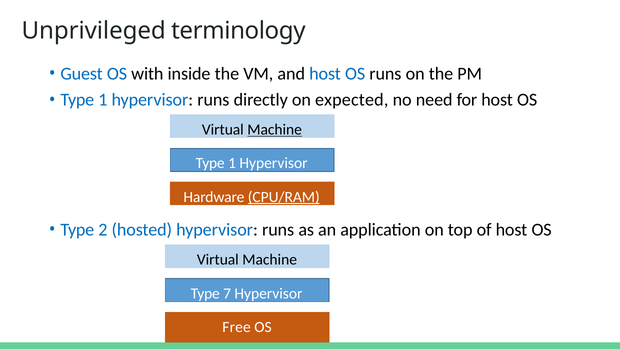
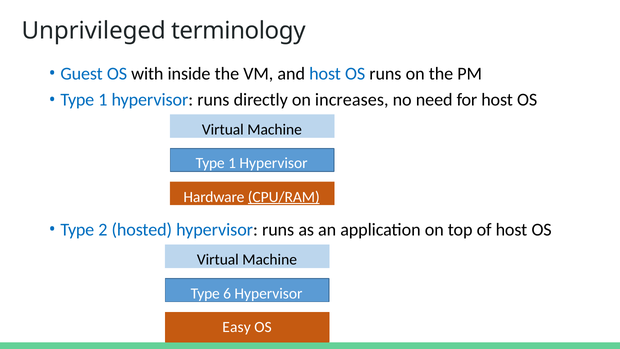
expected: expected -> increases
Machine at (275, 130) underline: present -> none
7: 7 -> 6
Free: Free -> Easy
